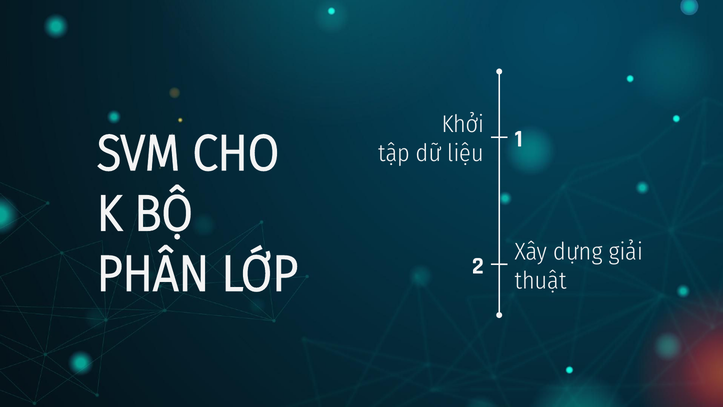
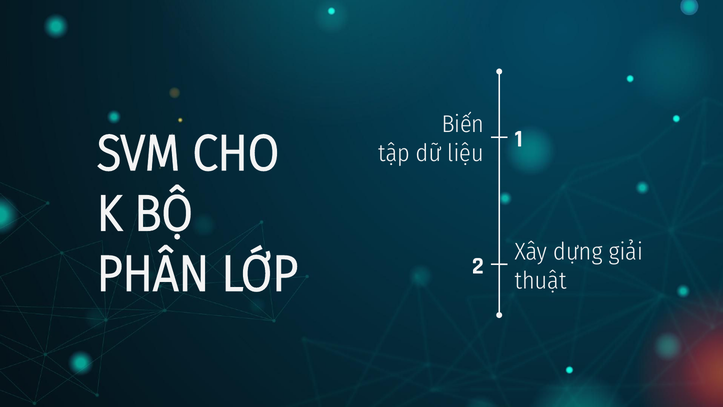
Khởi: Khởi -> Biến
